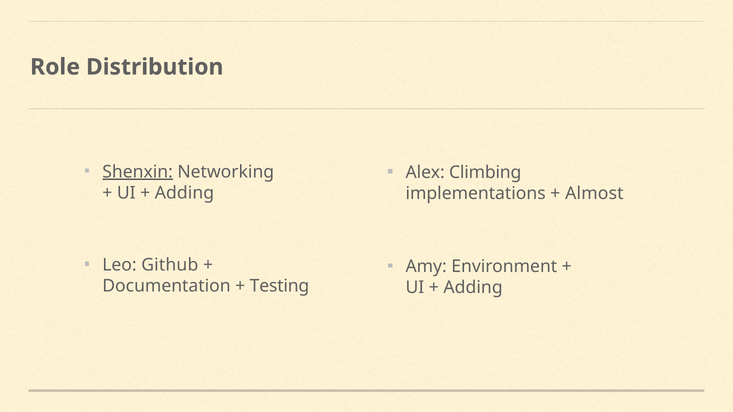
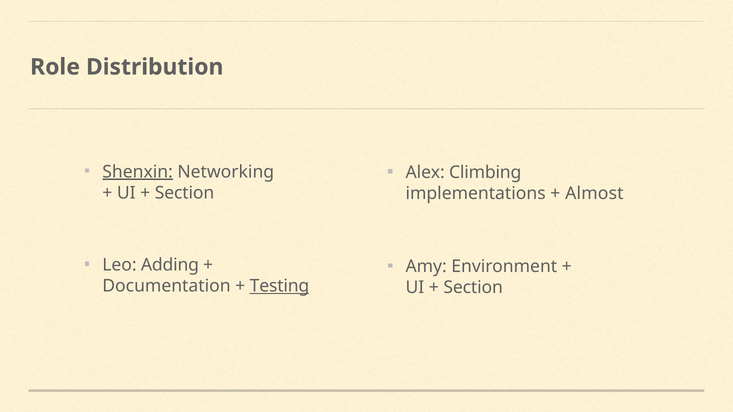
Adding at (184, 193): Adding -> Section
Github: Github -> Adding
Testing underline: none -> present
Adding at (473, 288): Adding -> Section
